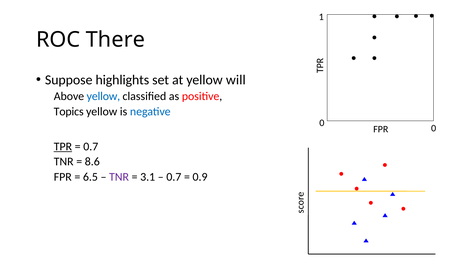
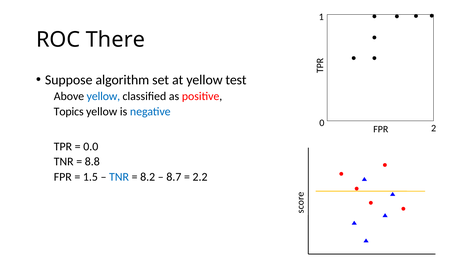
highlights: highlights -> algorithm
will: will -> test
FPR 0: 0 -> 2
TPR underline: present -> none
0.7 at (91, 147): 0.7 -> 0.0
8.6: 8.6 -> 8.8
6.5: 6.5 -> 1.5
TNR at (119, 177) colour: purple -> blue
3.1: 3.1 -> 8.2
0.7 at (174, 177): 0.7 -> 8.7
0.9: 0.9 -> 2.2
